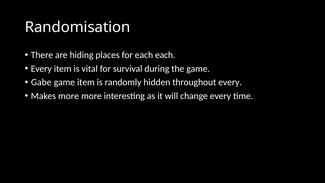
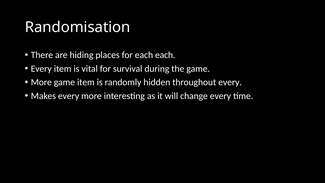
Gabe at (41, 82): Gabe -> More
Makes more: more -> every
